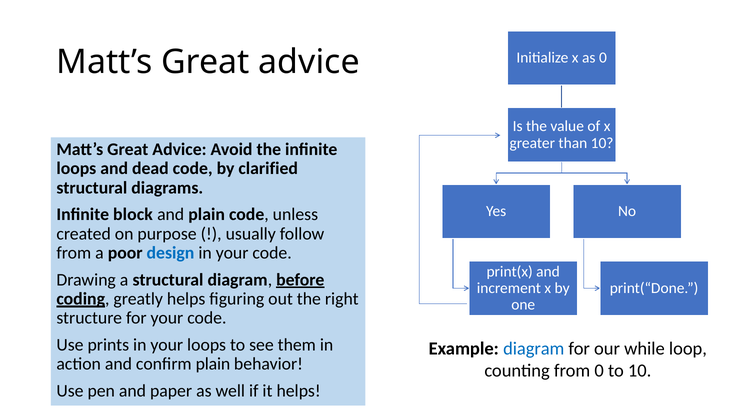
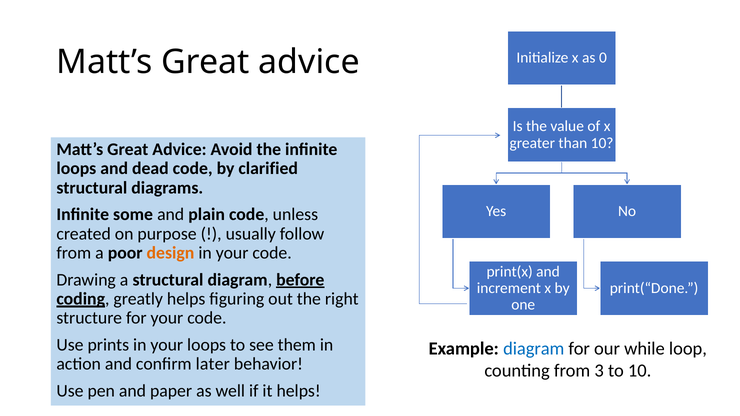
block: block -> some
design colour: blue -> orange
confirm plain: plain -> later
from 0: 0 -> 3
